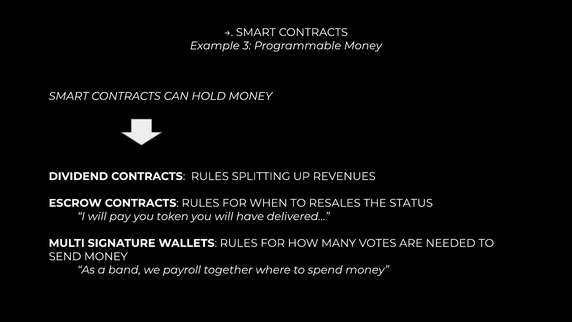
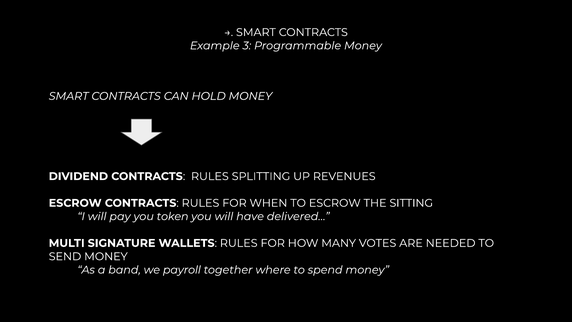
TO RESALES: RESALES -> ESCROW
THE STATUS: STATUS -> SITTING
